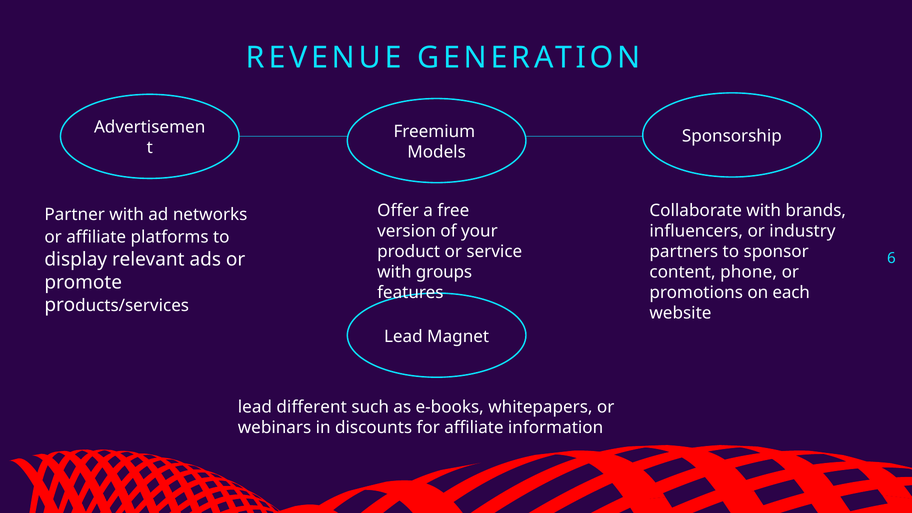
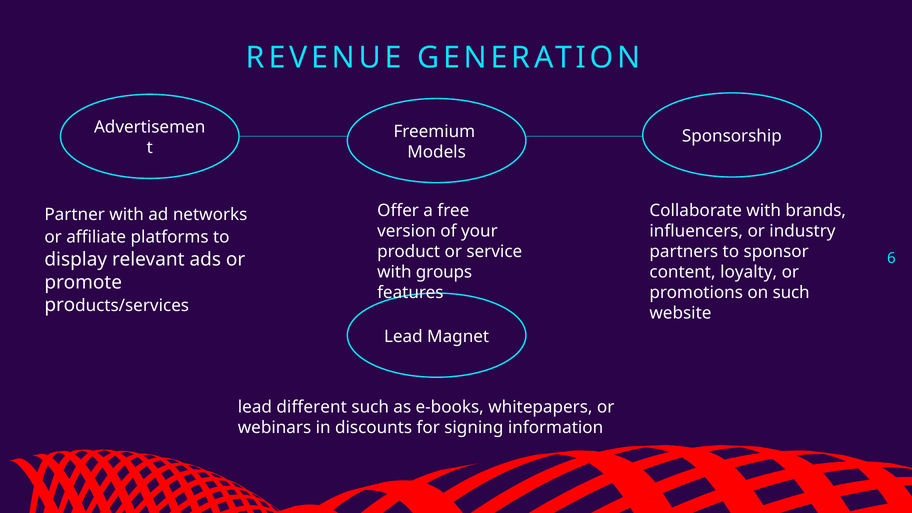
phone: phone -> loyalty
on each: each -> such
for affiliate: affiliate -> signing
